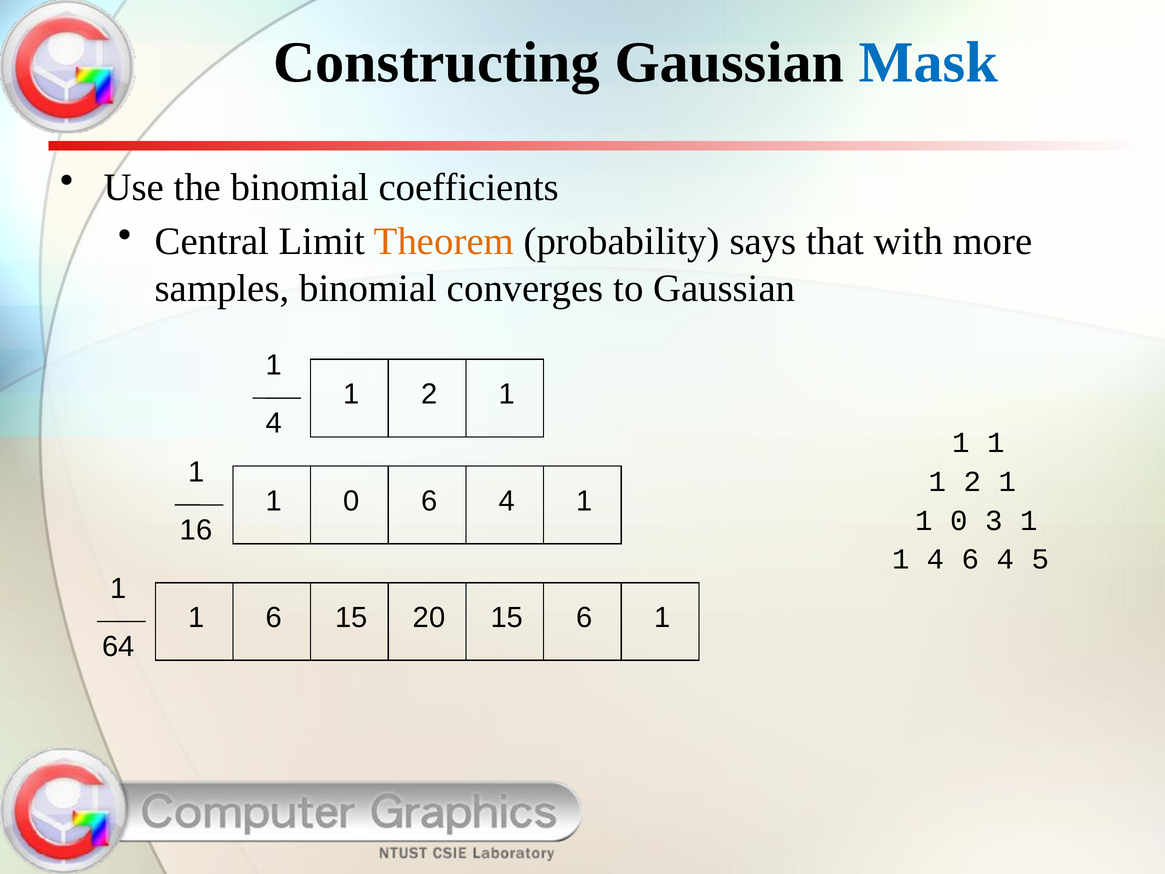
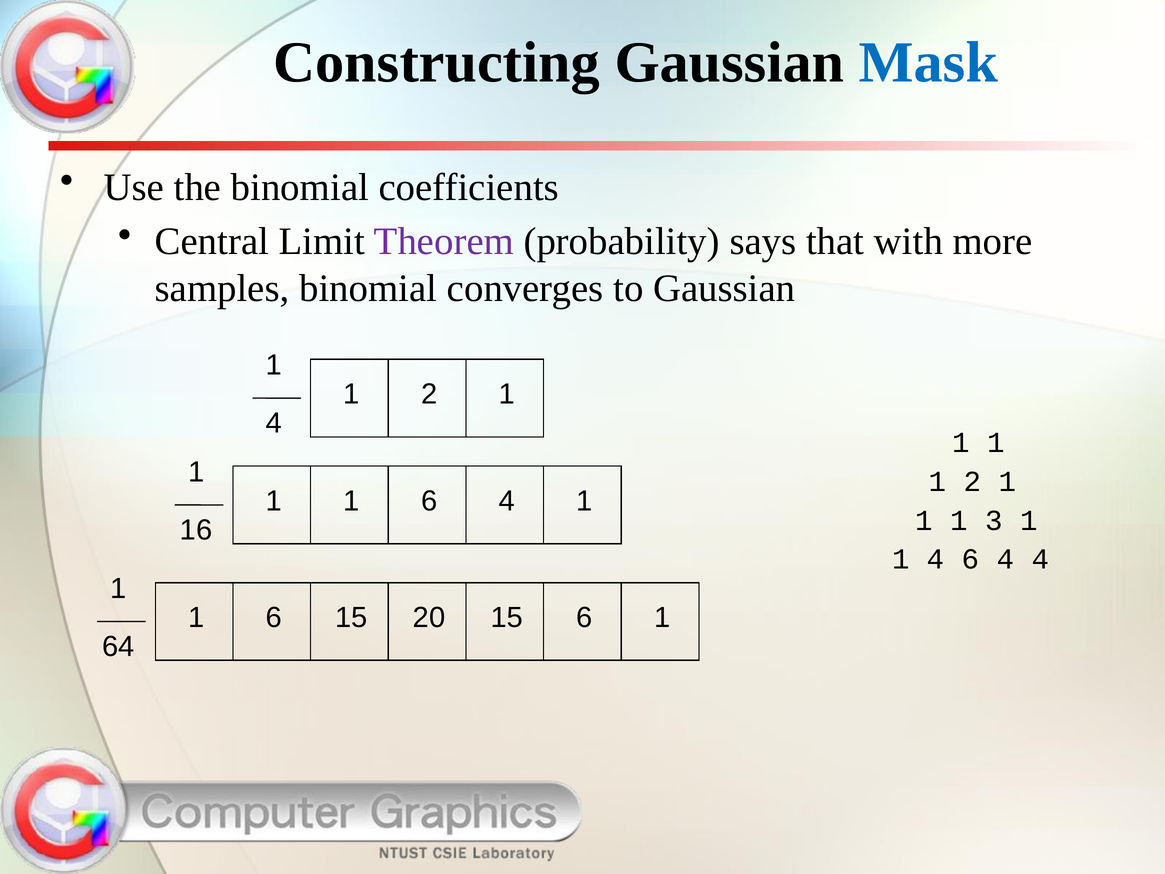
Theorem colour: orange -> purple
0 at (351, 501): 0 -> 1
0 at (959, 520): 0 -> 1
4 5: 5 -> 4
